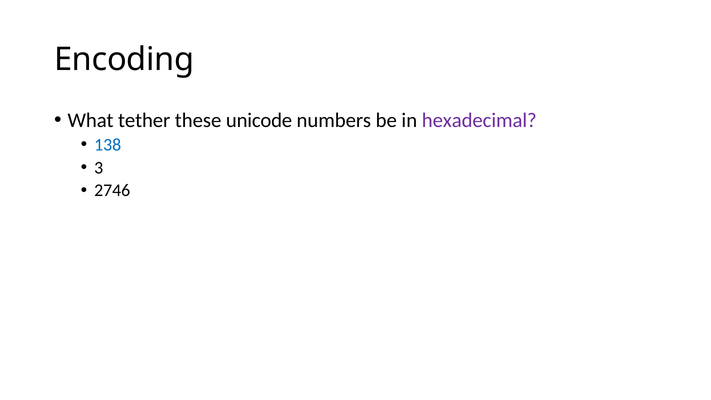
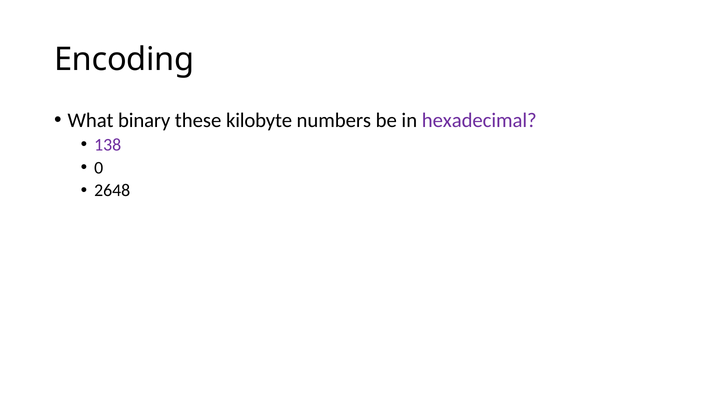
tether: tether -> binary
unicode: unicode -> kilobyte
138 colour: blue -> purple
3: 3 -> 0
2746: 2746 -> 2648
